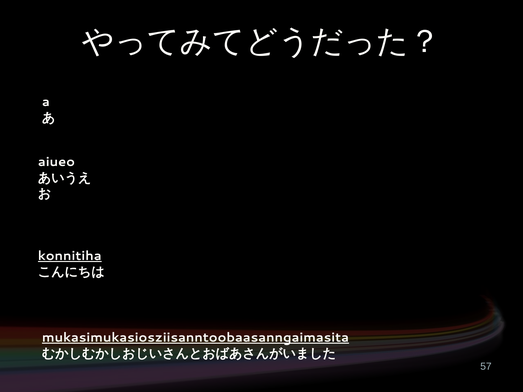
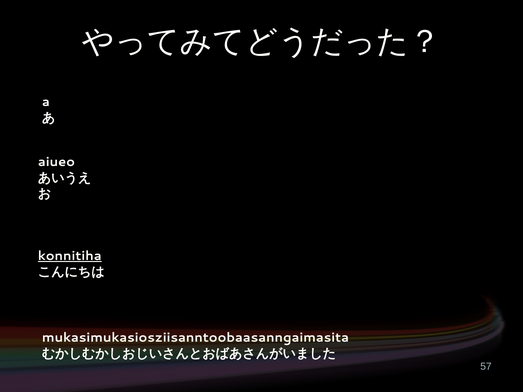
mukasimukasiosziisanntoobaasanngaimasita underline: present -> none
